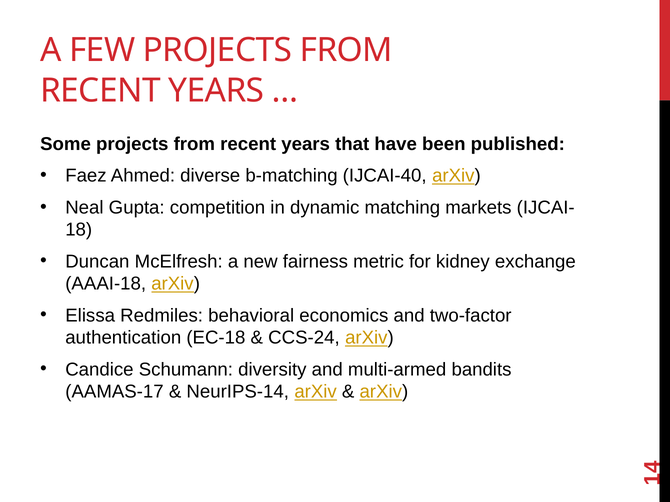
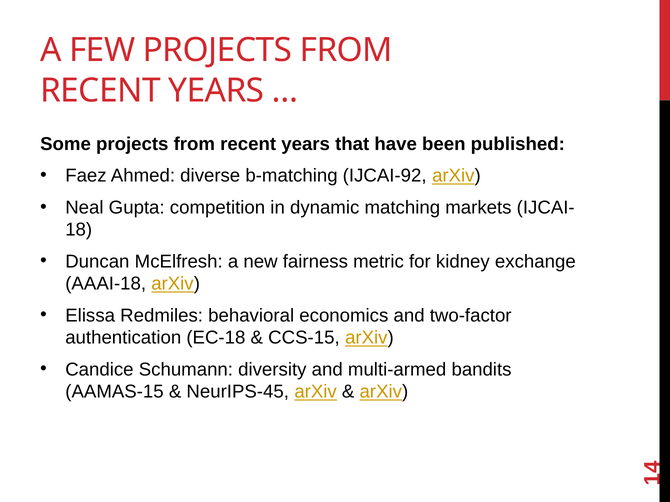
IJCAI-40: IJCAI-40 -> IJCAI-92
CCS-24: CCS-24 -> CCS-15
AAMAS-17: AAMAS-17 -> AAMAS-15
NeurIPS-14: NeurIPS-14 -> NeurIPS-45
